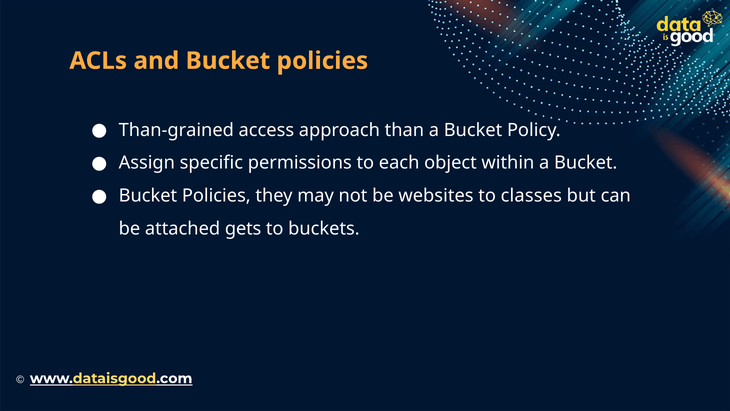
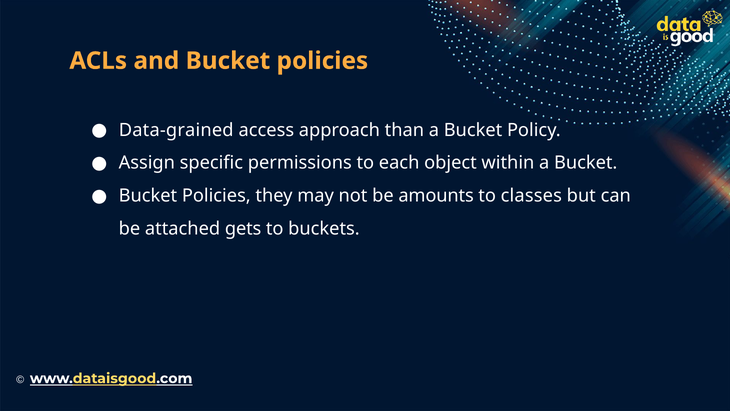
Than-grained: Than-grained -> Data-grained
websites: websites -> amounts
